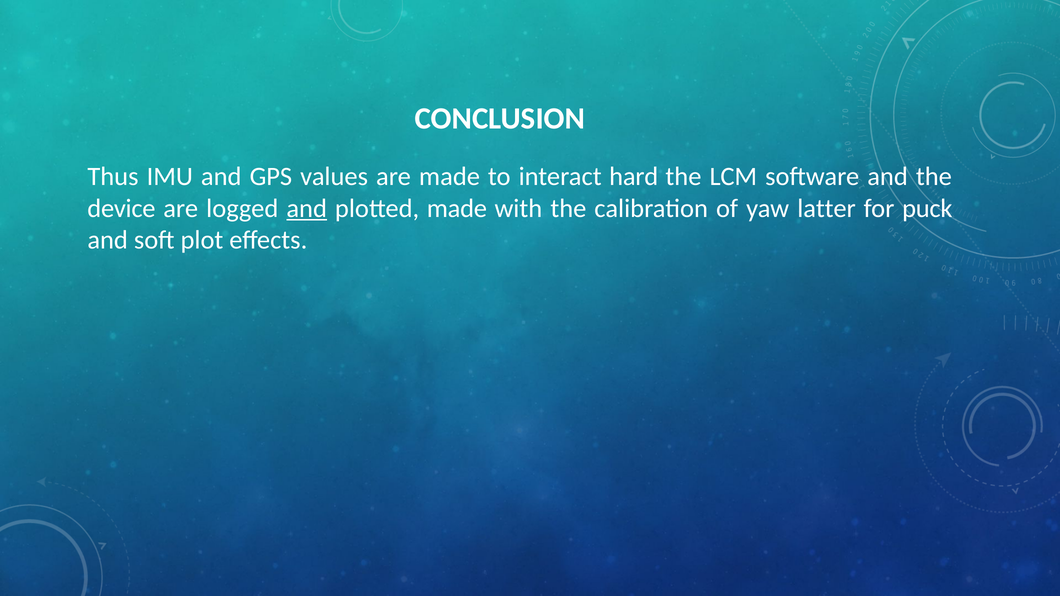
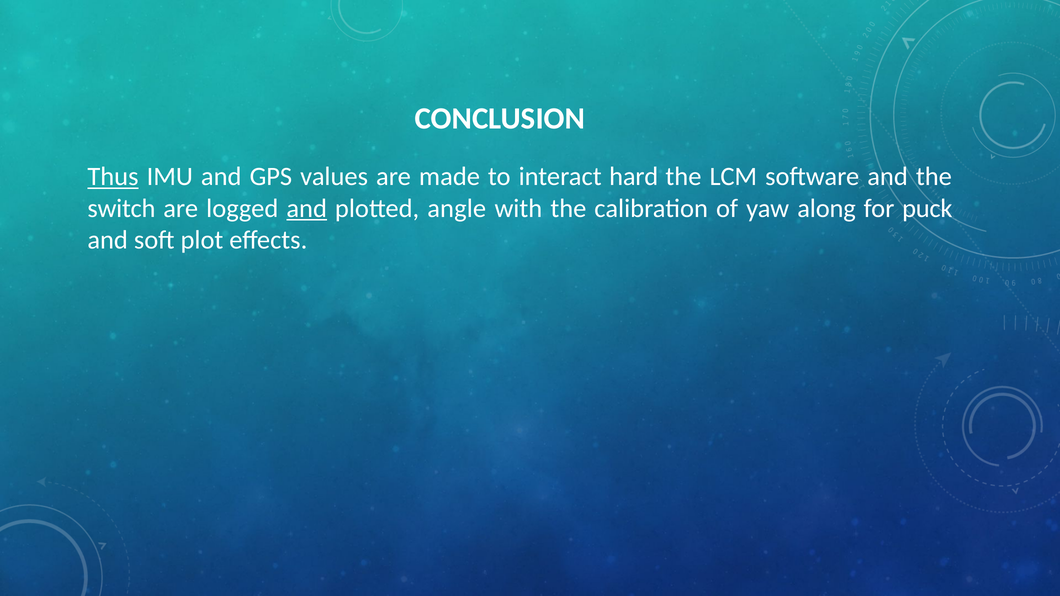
Thus underline: none -> present
device: device -> switch
plotted made: made -> angle
latter: latter -> along
